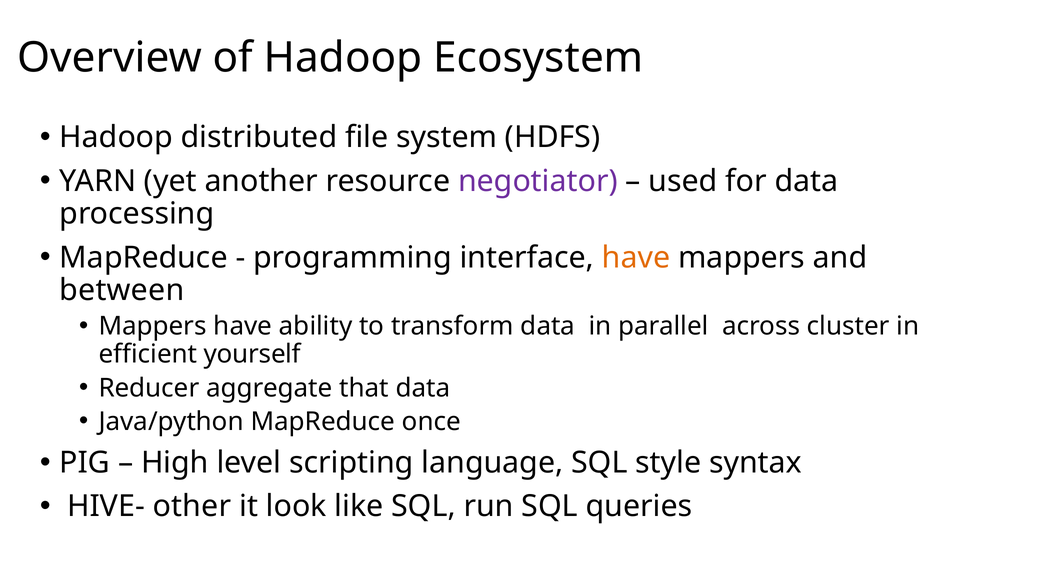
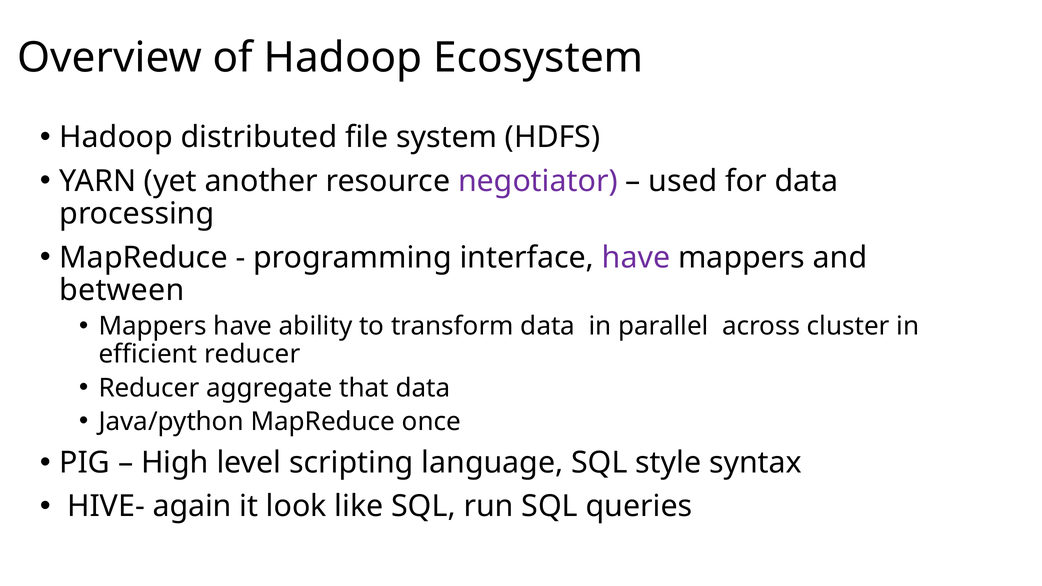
have at (636, 258) colour: orange -> purple
efficient yourself: yourself -> reducer
other: other -> again
